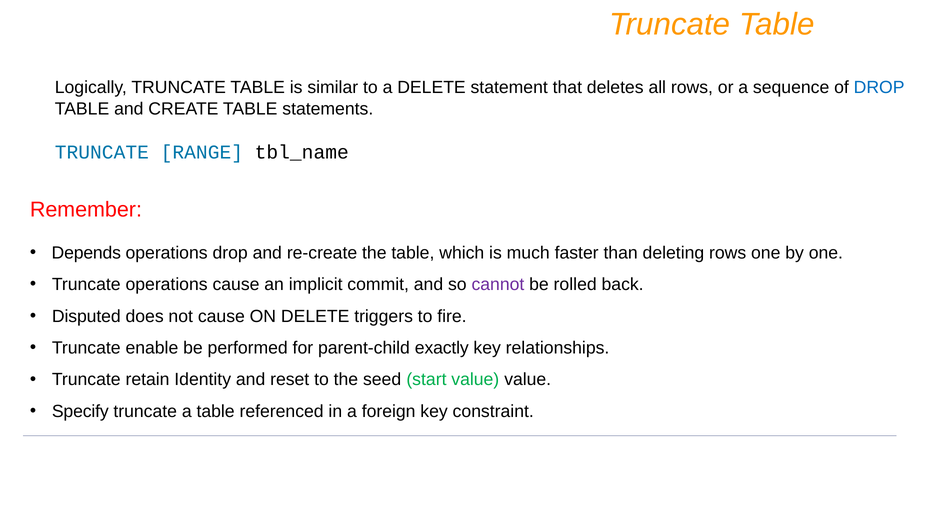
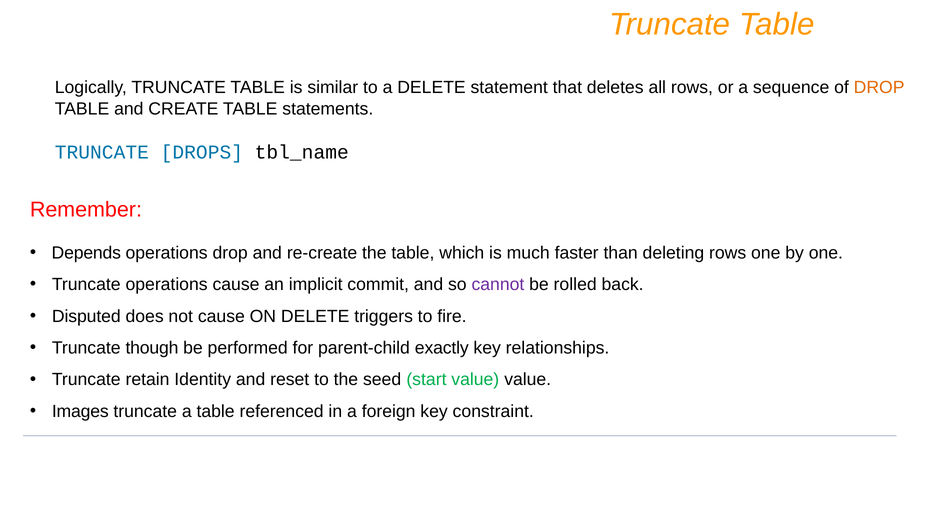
DROP at (879, 88) colour: blue -> orange
RANGE: RANGE -> DROPS
enable: enable -> though
Specify: Specify -> Images
